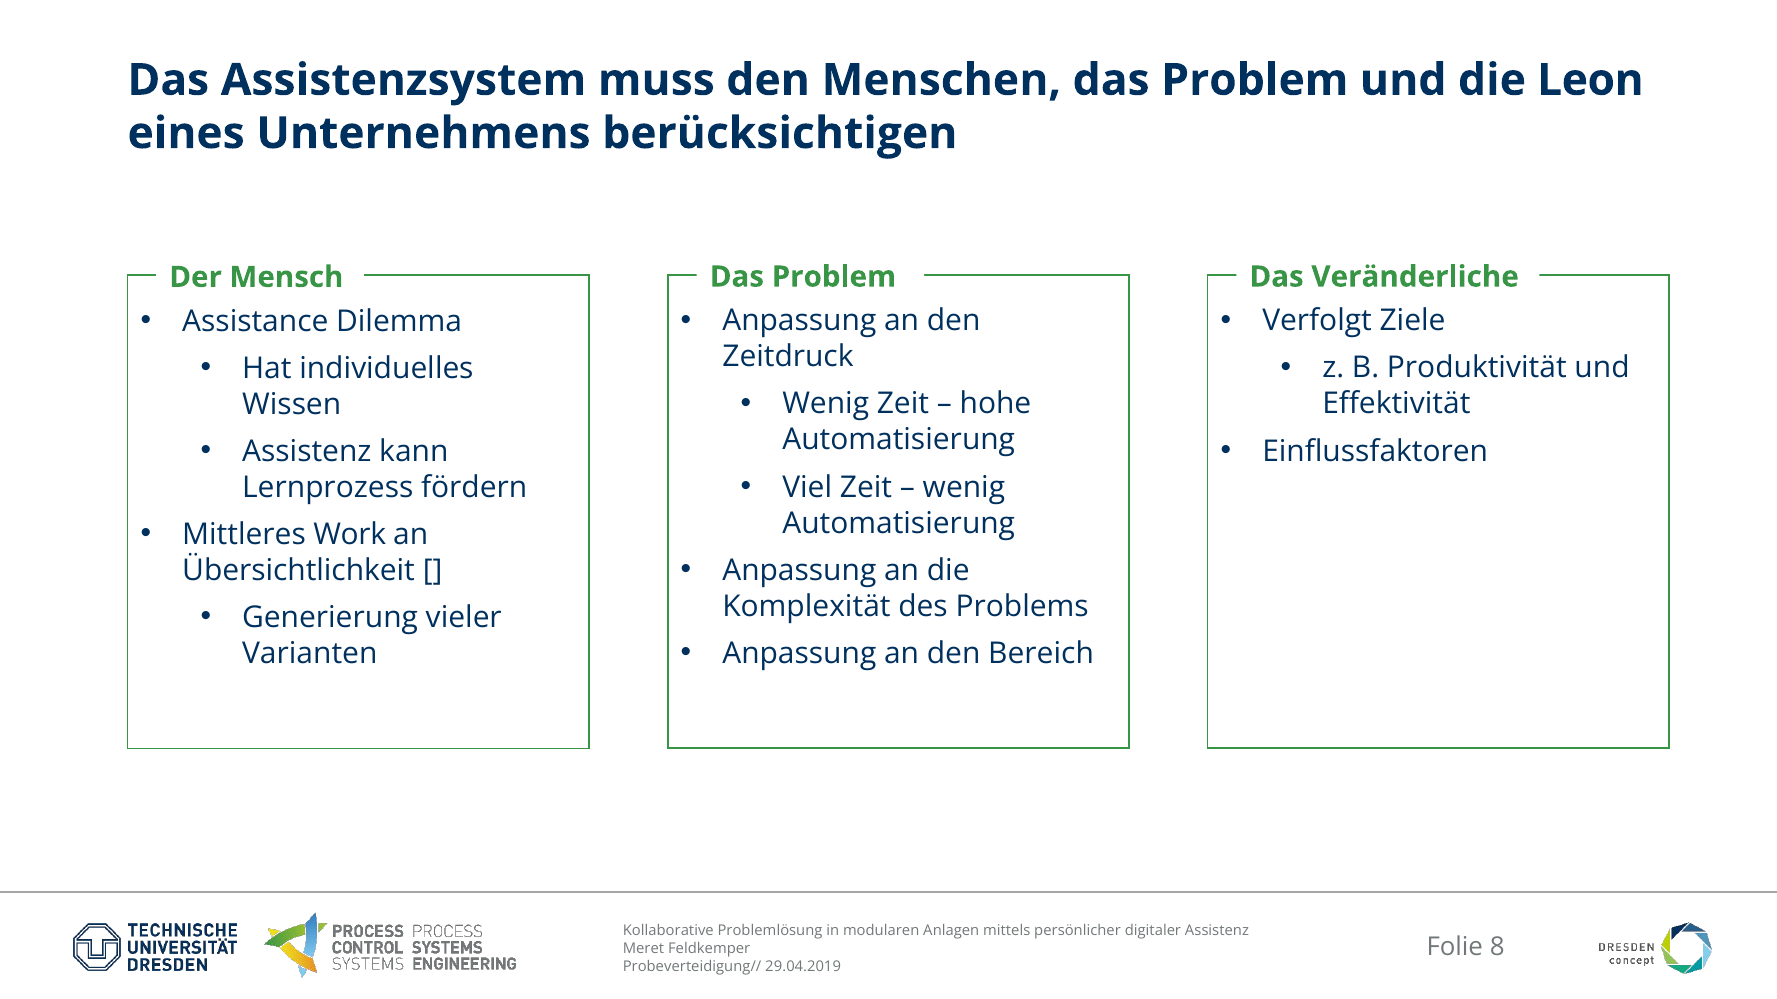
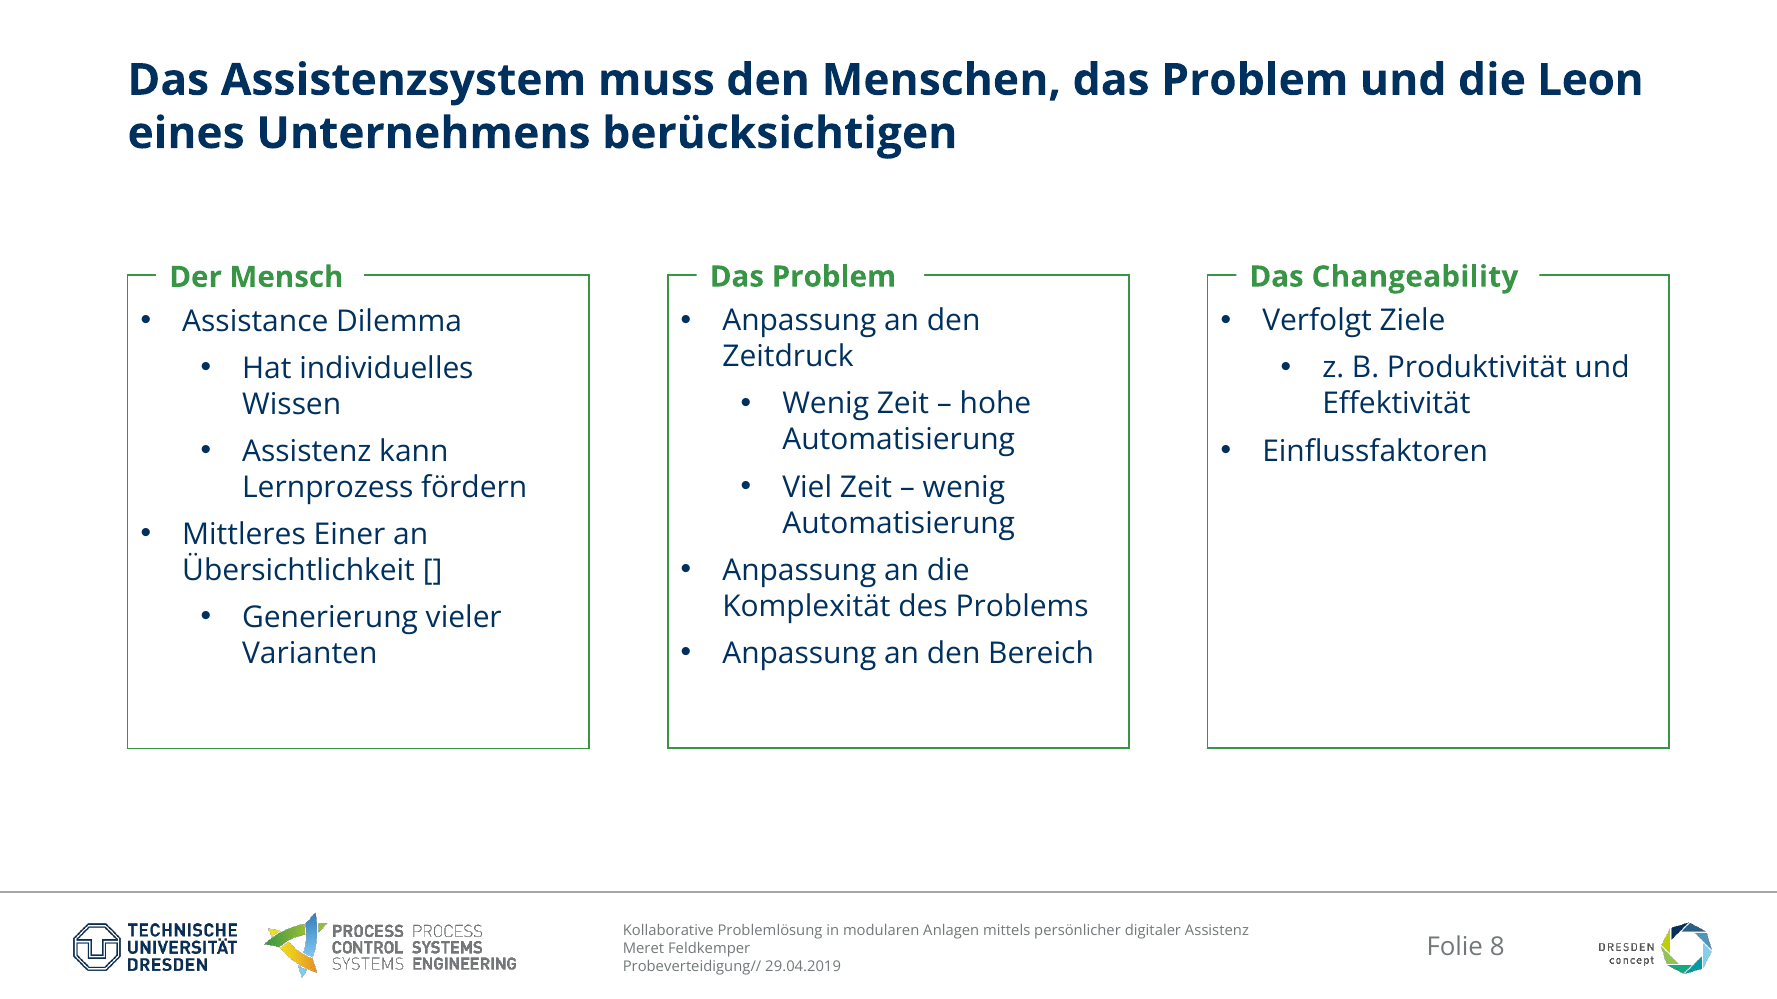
Veränderliche: Veränderliche -> Changeability
Work: Work -> Einer
